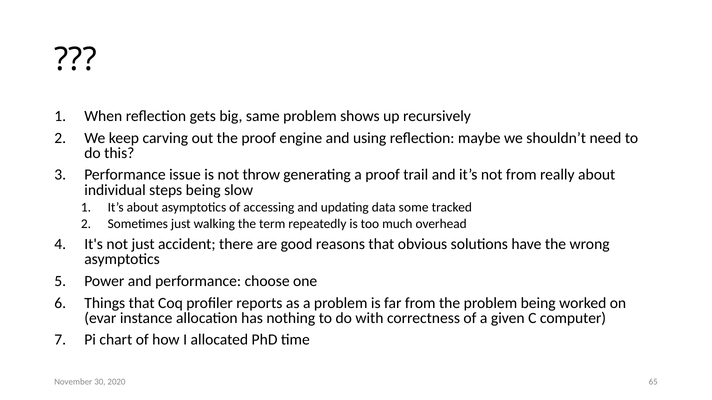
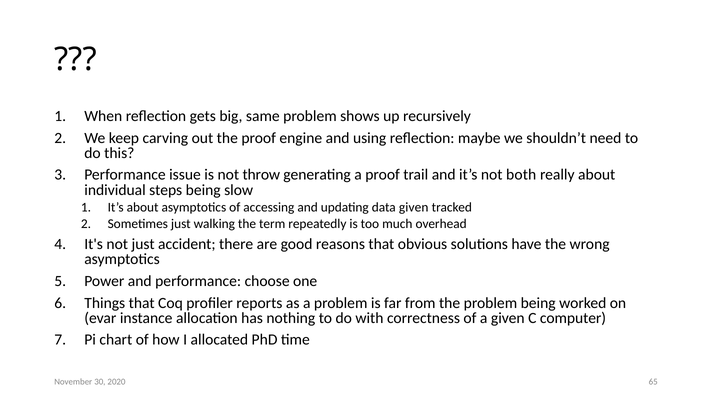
not from: from -> both
data some: some -> given
